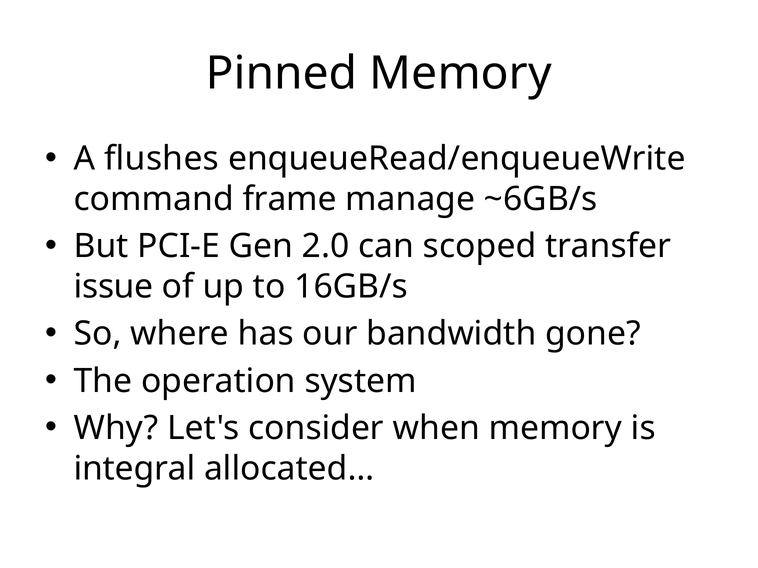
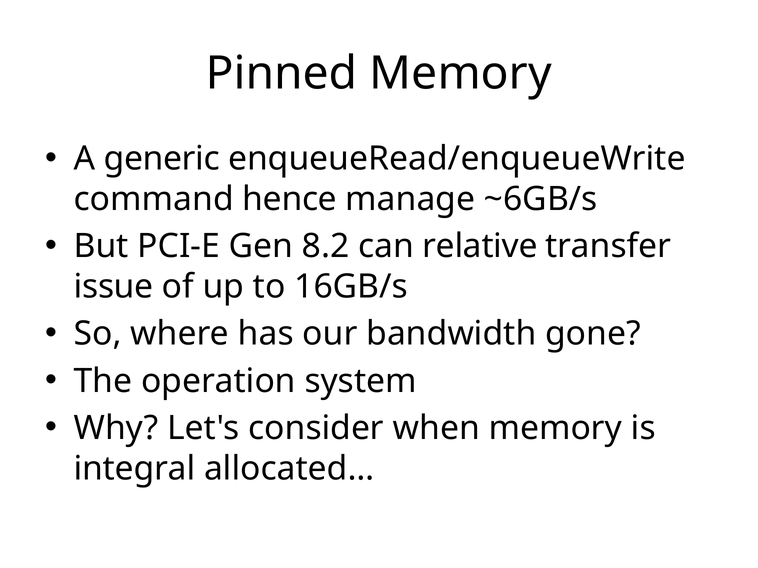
flushes: flushes -> generic
frame: frame -> hence
2.0: 2.0 -> 8.2
scoped: scoped -> relative
